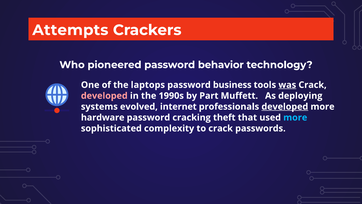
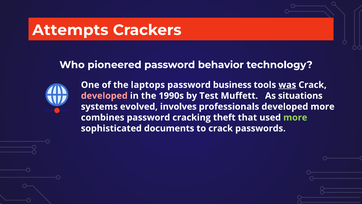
Part: Part -> Test
deploying: deploying -> situations
internet: internet -> involves
developed at (285, 106) underline: present -> none
hardware: hardware -> combines
more at (295, 117) colour: light blue -> light green
complexity: complexity -> documents
